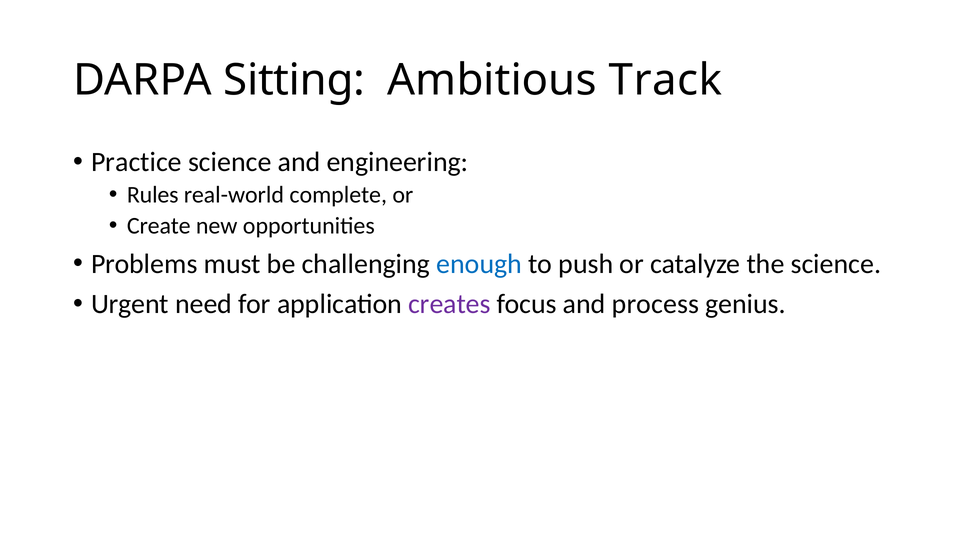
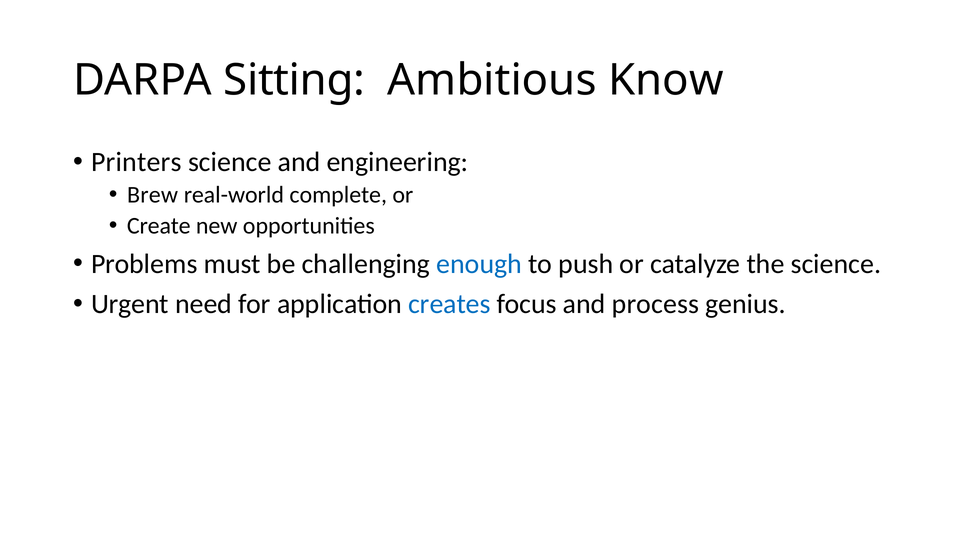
Track: Track -> Know
Practice: Practice -> Printers
Rules: Rules -> Brew
creates colour: purple -> blue
